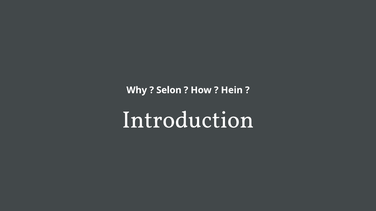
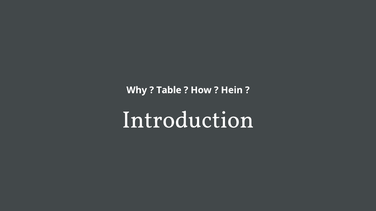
Selon: Selon -> Table
